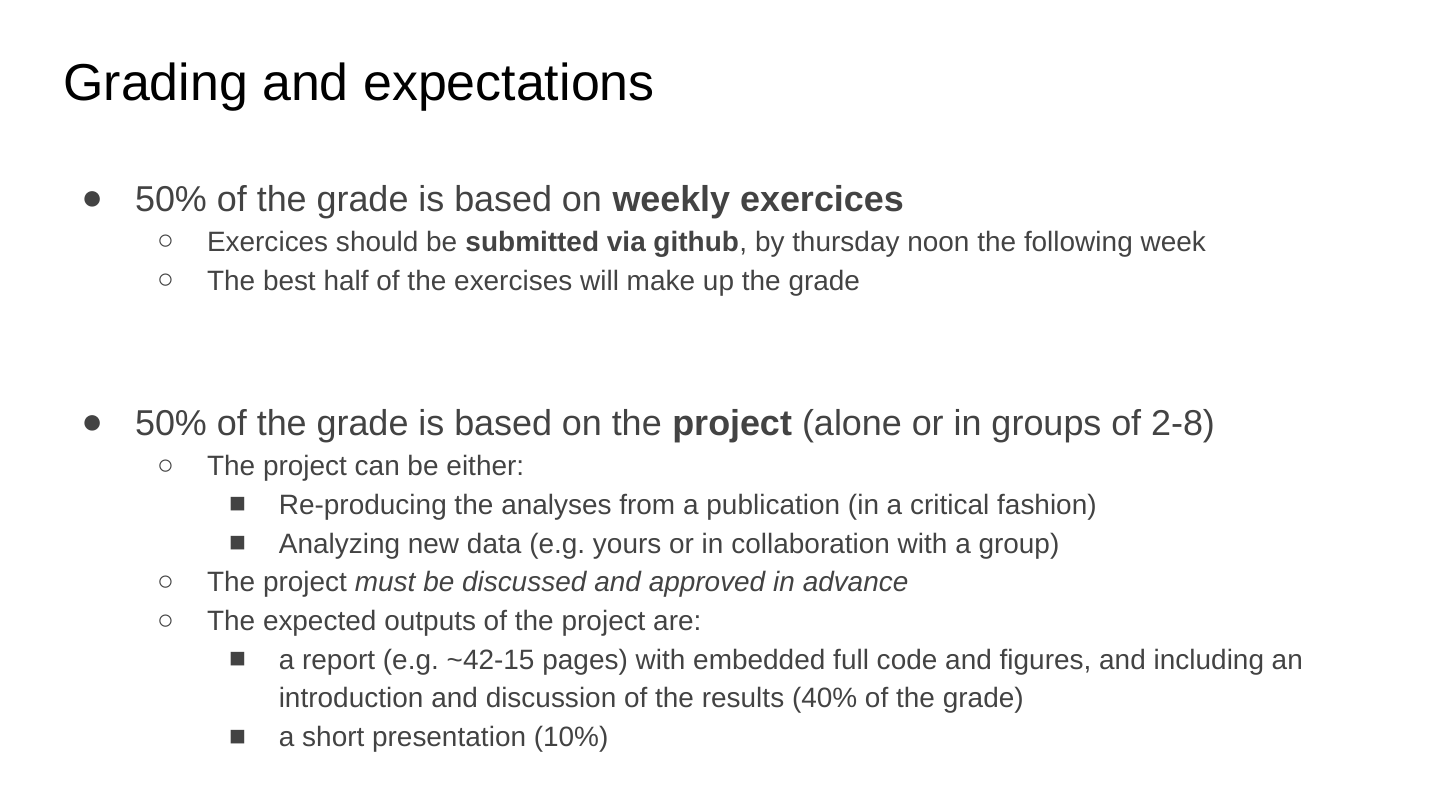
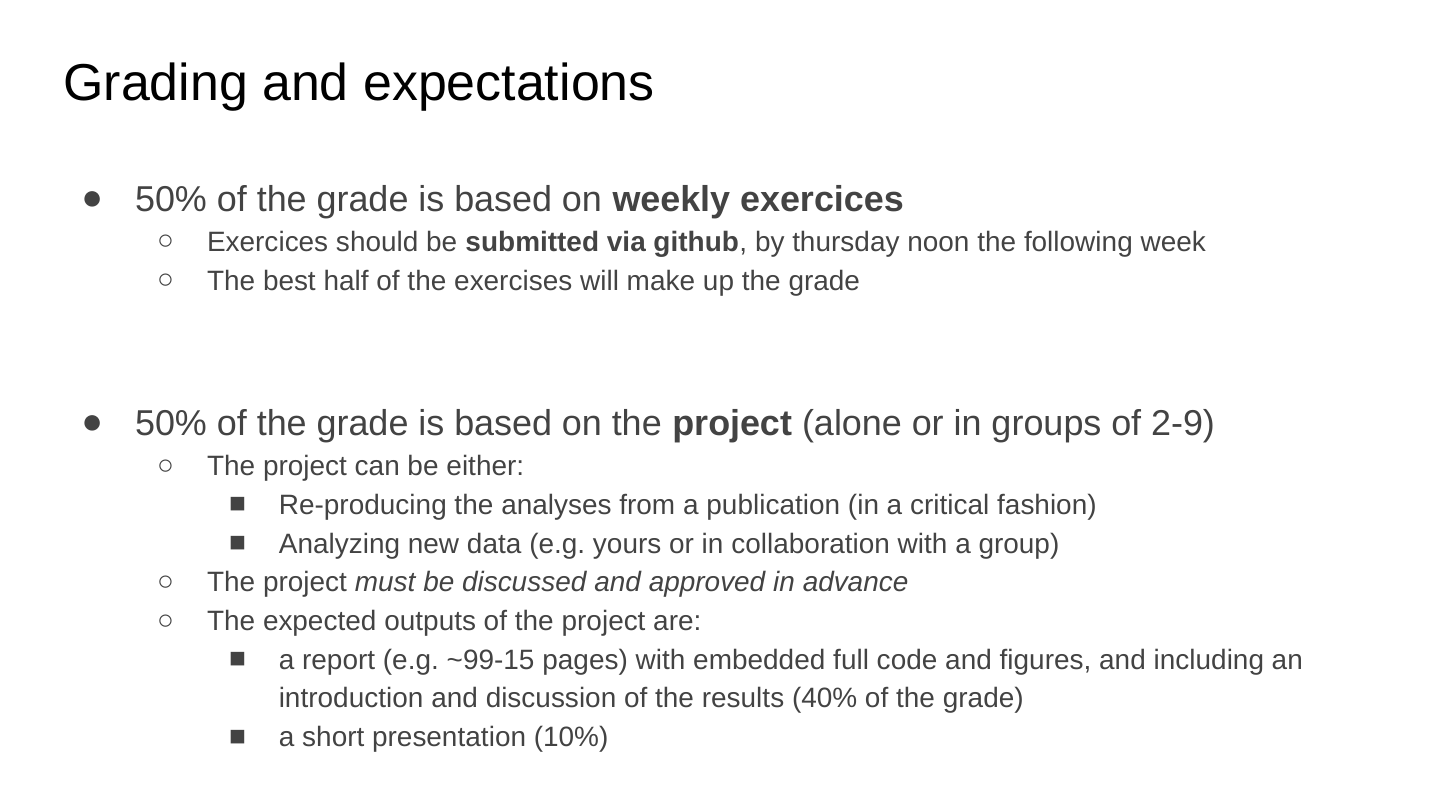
2-8: 2-8 -> 2-9
~42-15: ~42-15 -> ~99-15
